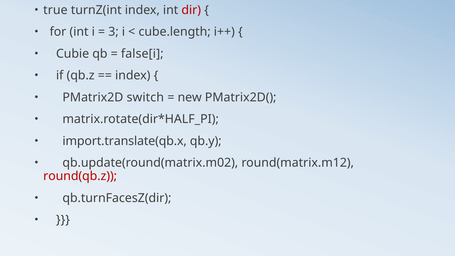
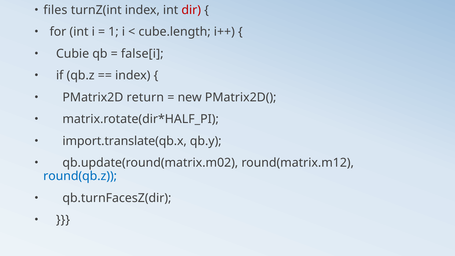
true: true -> files
3: 3 -> 1
switch: switch -> return
round(qb.z colour: red -> blue
